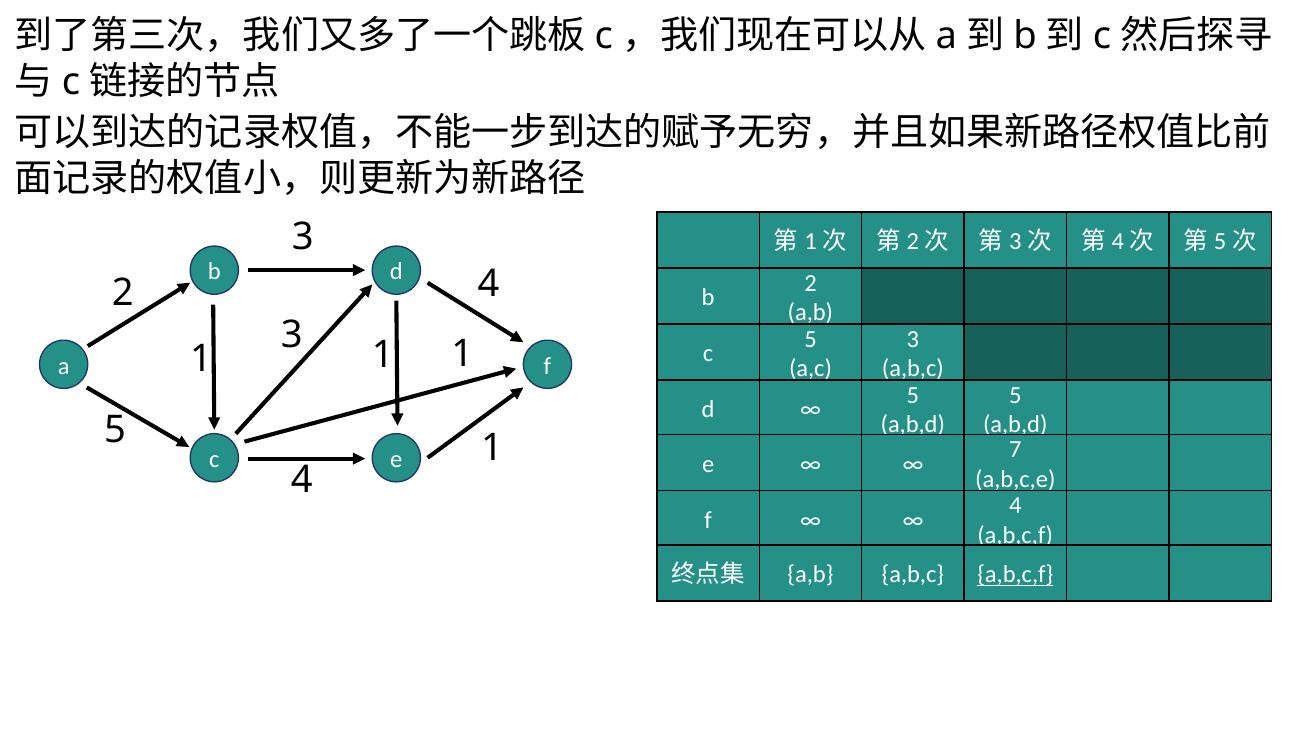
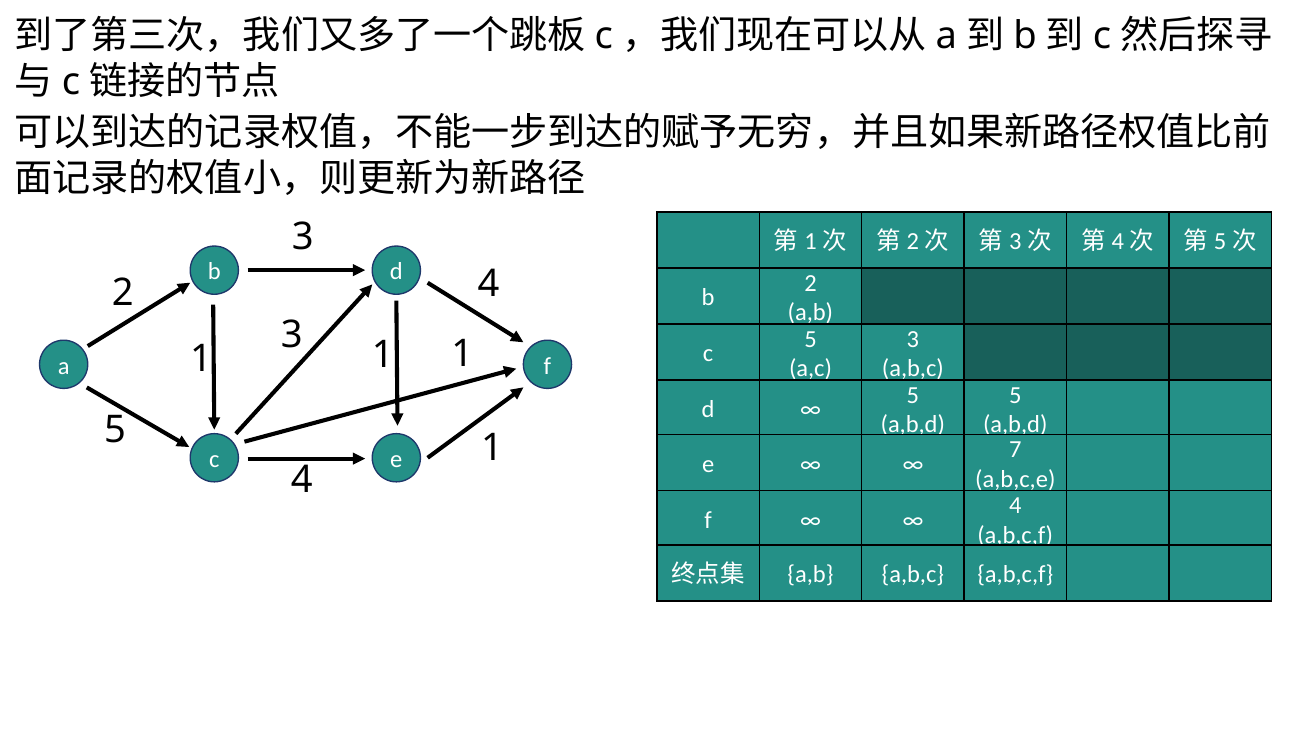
a,b,c,f at (1015, 575) underline: present -> none
